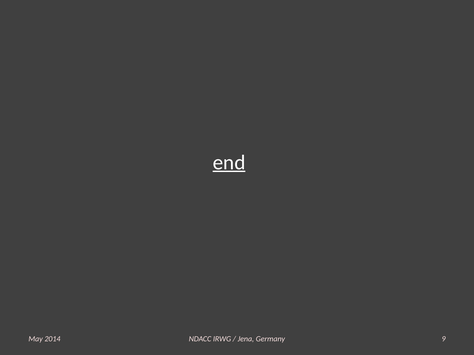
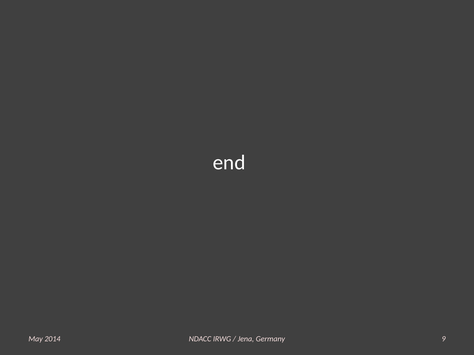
end underline: present -> none
